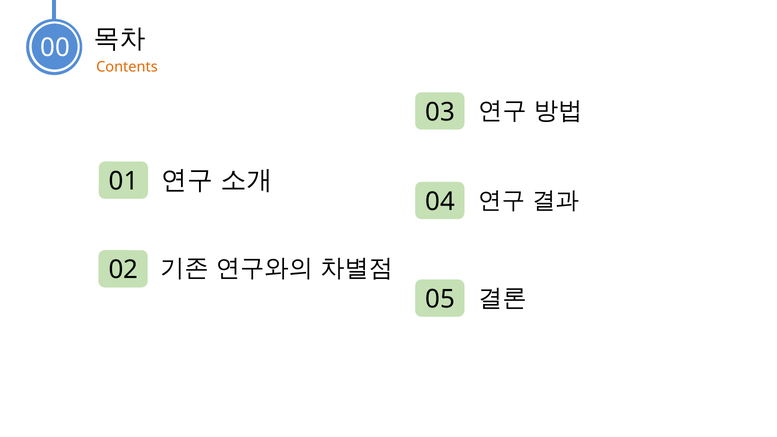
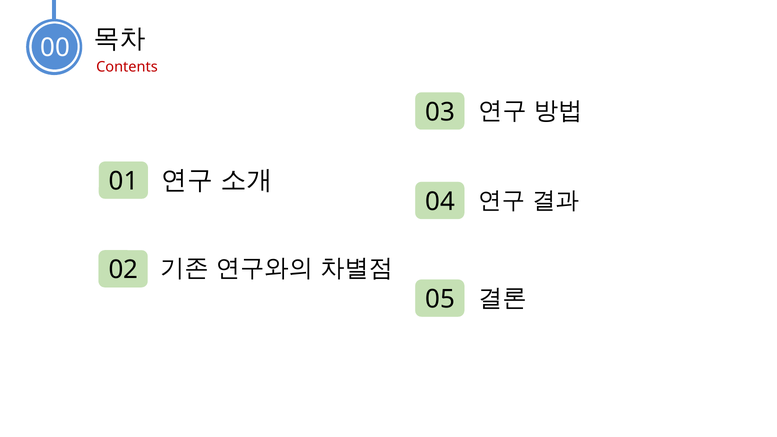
Contents colour: orange -> red
